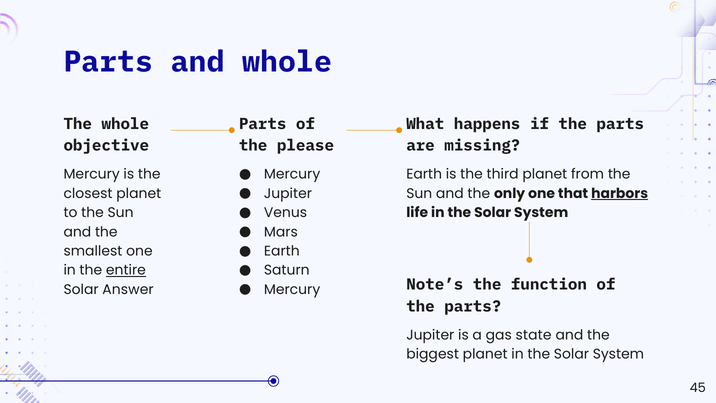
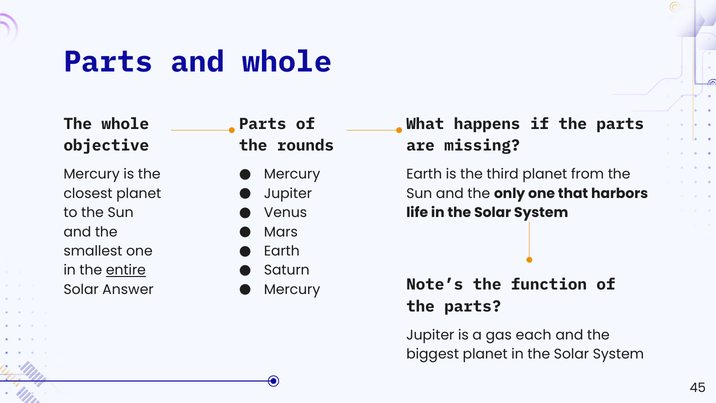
please: please -> rounds
harbors underline: present -> none
state: state -> each
